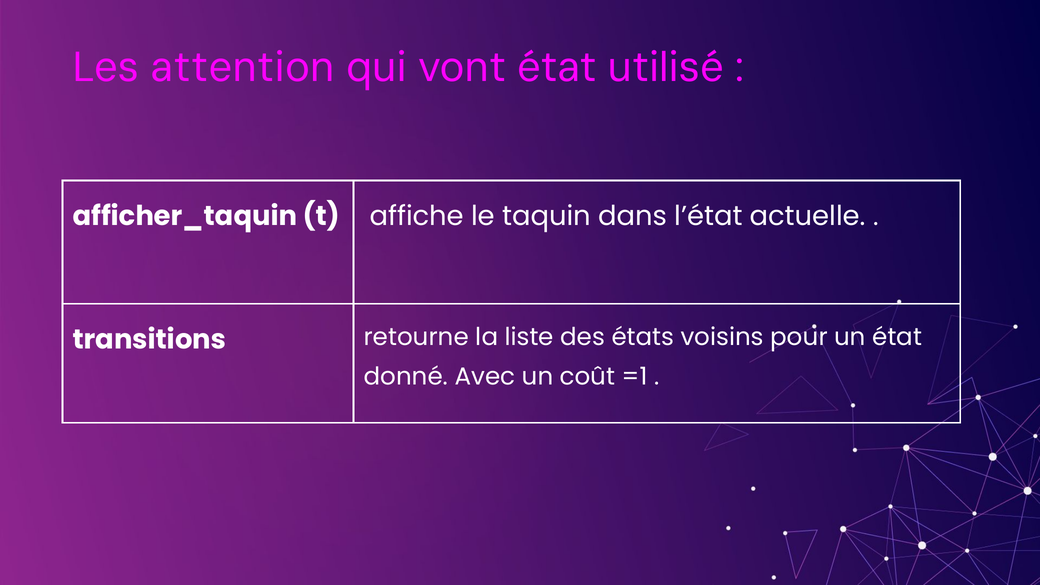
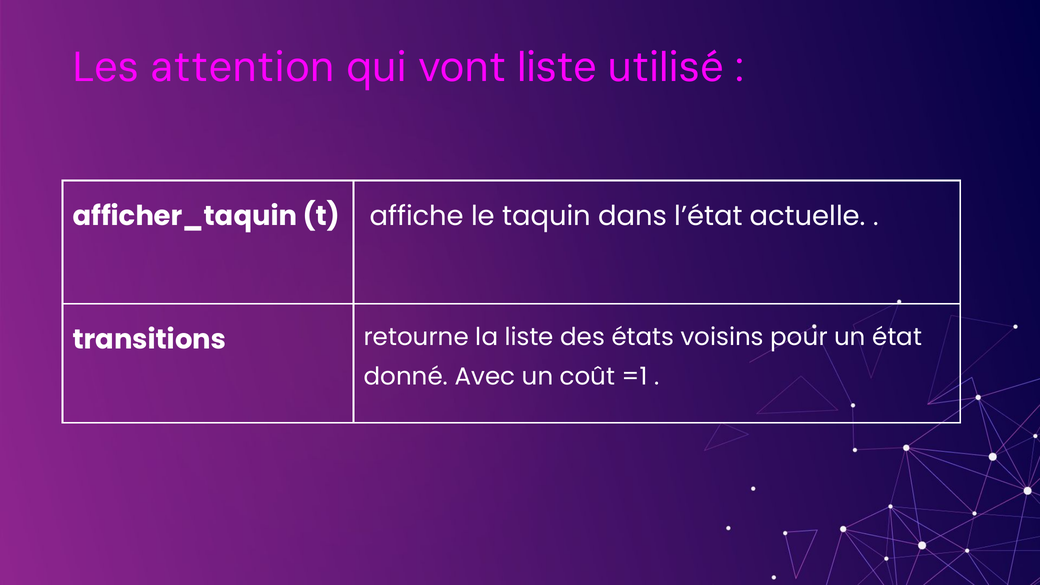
vont état: état -> liste
